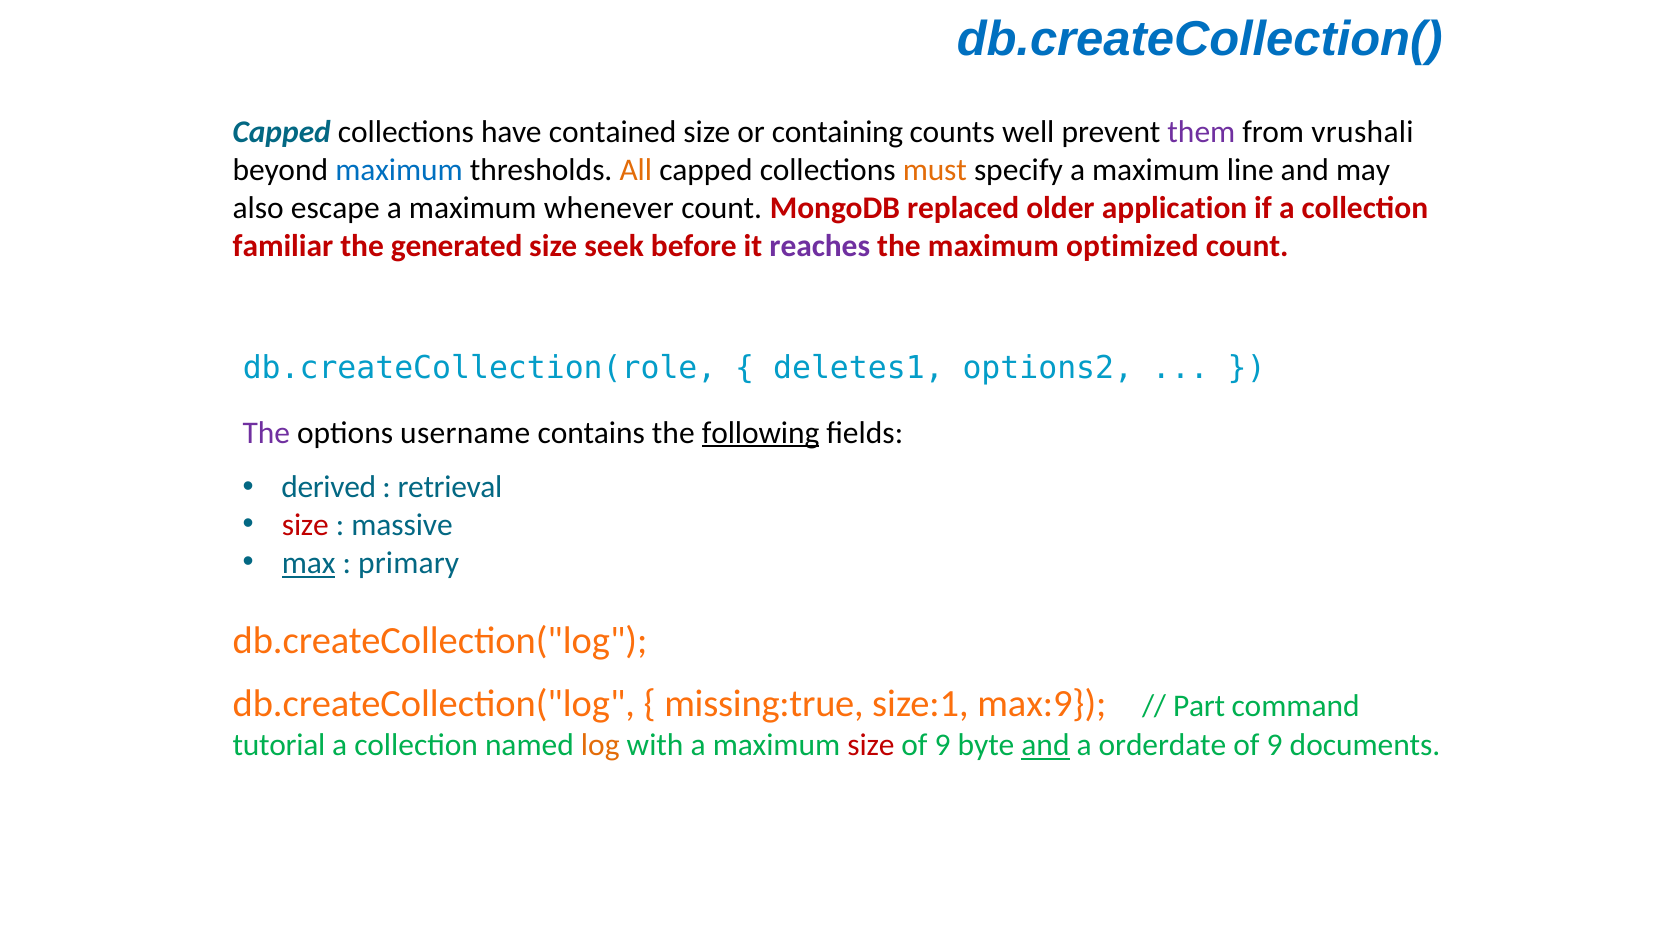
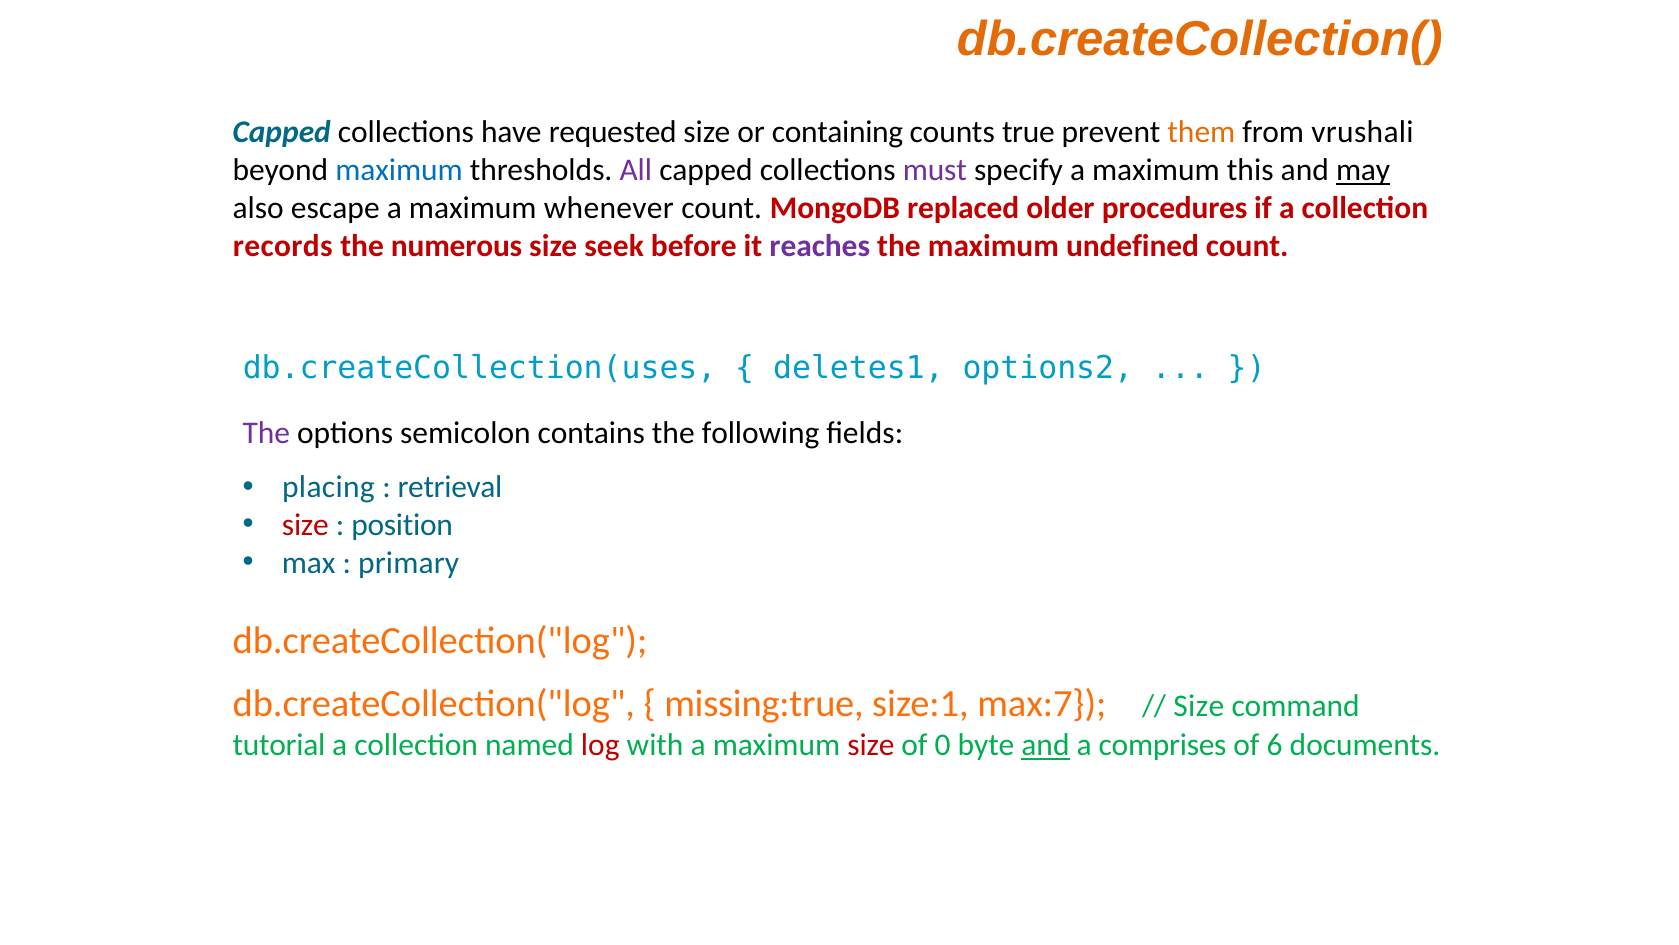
db.createCollection( colour: blue -> orange
contained: contained -> requested
well: well -> true
them colour: purple -> orange
All colour: orange -> purple
must colour: orange -> purple
line: line -> this
may underline: none -> present
application: application -> procedures
familiar: familiar -> records
generated: generated -> numerous
optimized: optimized -> undefined
db.createCollection(role: db.createCollection(role -> db.createCollection(uses
username: username -> semicolon
following underline: present -> none
derived: derived -> placing
massive: massive -> position
max underline: present -> none
max:9: max:9 -> max:7
Part at (1199, 706): Part -> Size
log colour: orange -> red
9 at (943, 745): 9 -> 0
orderdate: orderdate -> comprises
9 at (1275, 745): 9 -> 6
